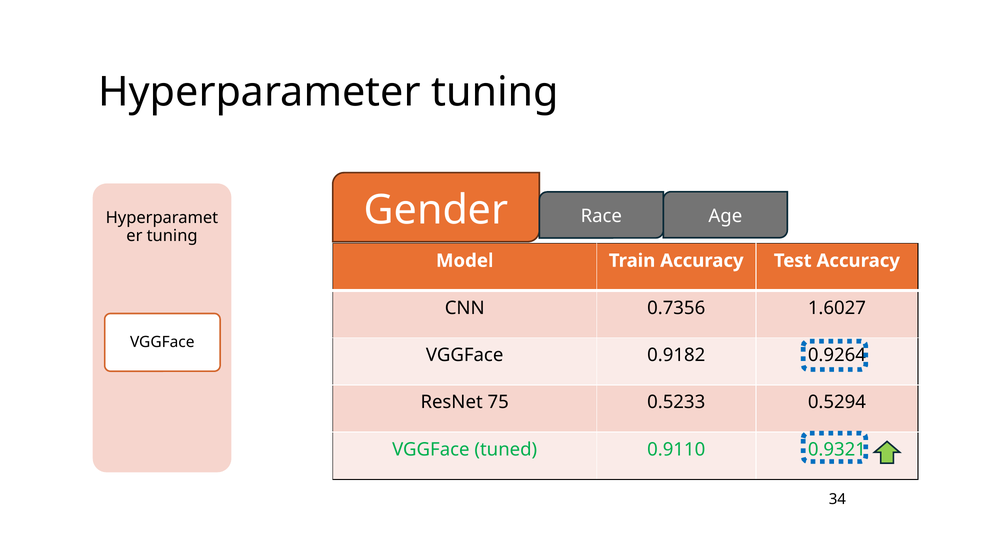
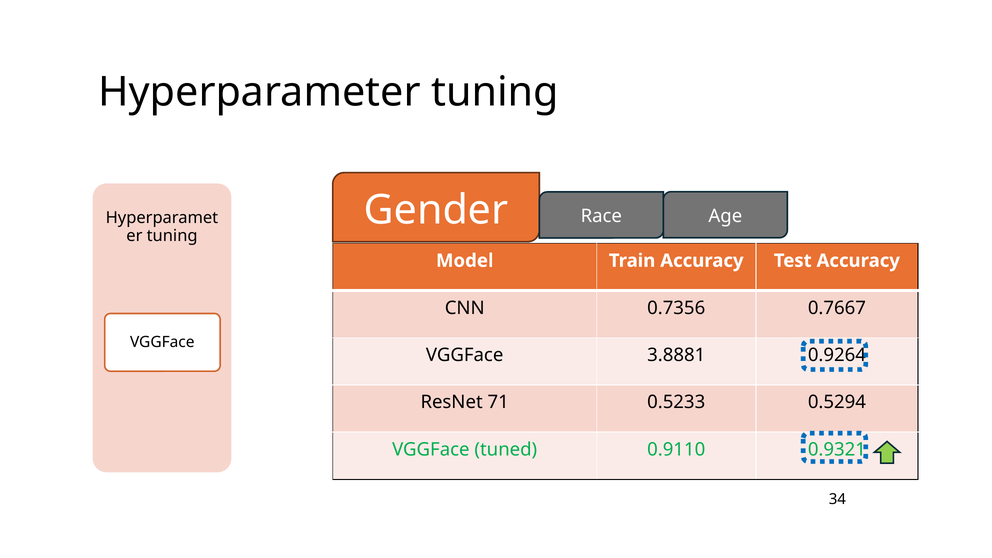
1.6027: 1.6027 -> 0.7667
0.9182: 0.9182 -> 3.8881
75: 75 -> 71
